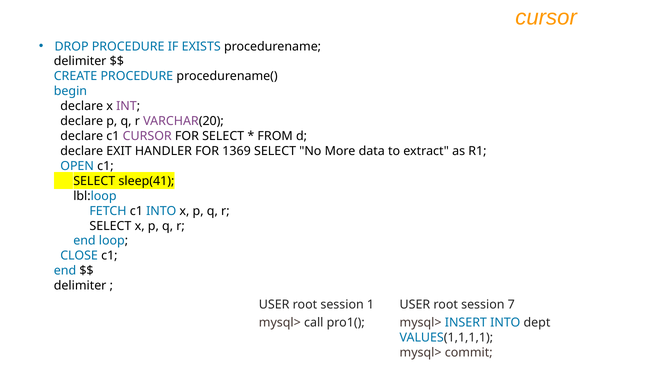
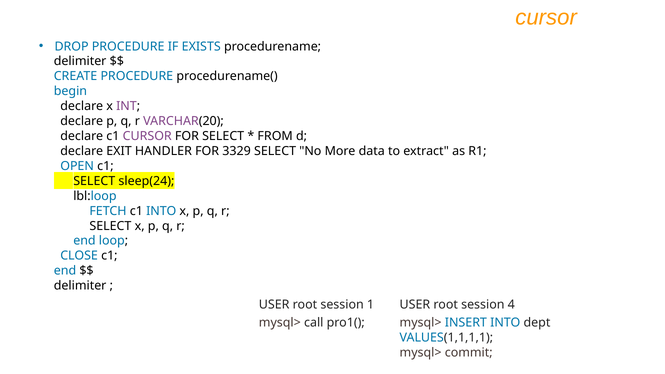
1369: 1369 -> 3329
sleep(41: sleep(41 -> sleep(24
7: 7 -> 4
